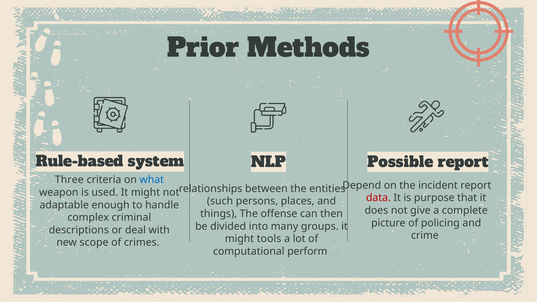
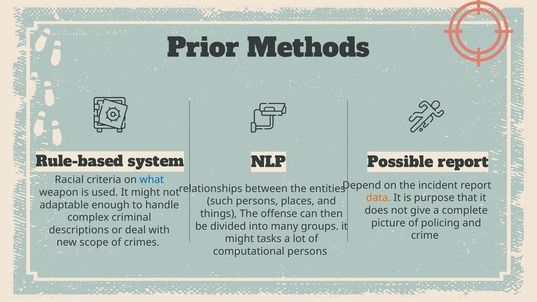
Three: Three -> Racial
data colour: red -> orange
tools: tools -> tasks
computational perform: perform -> persons
